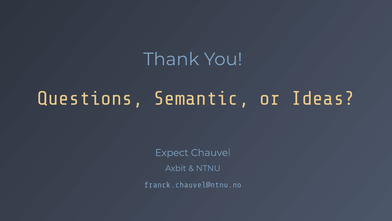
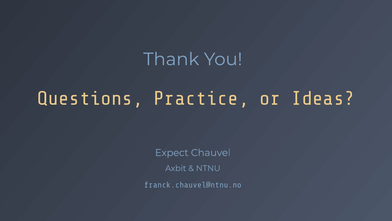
Semantic: Semantic -> Practice
